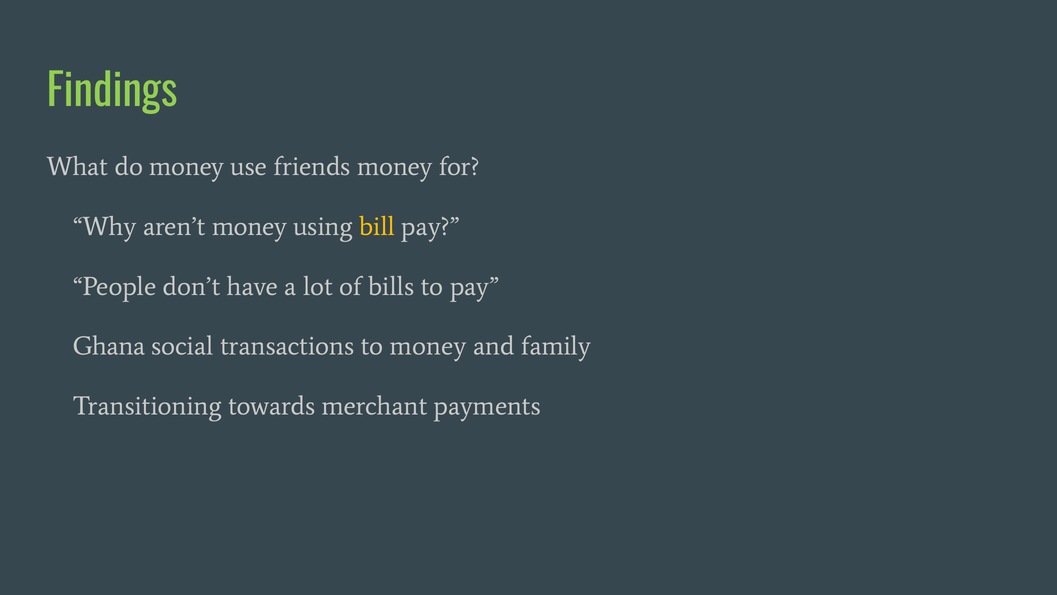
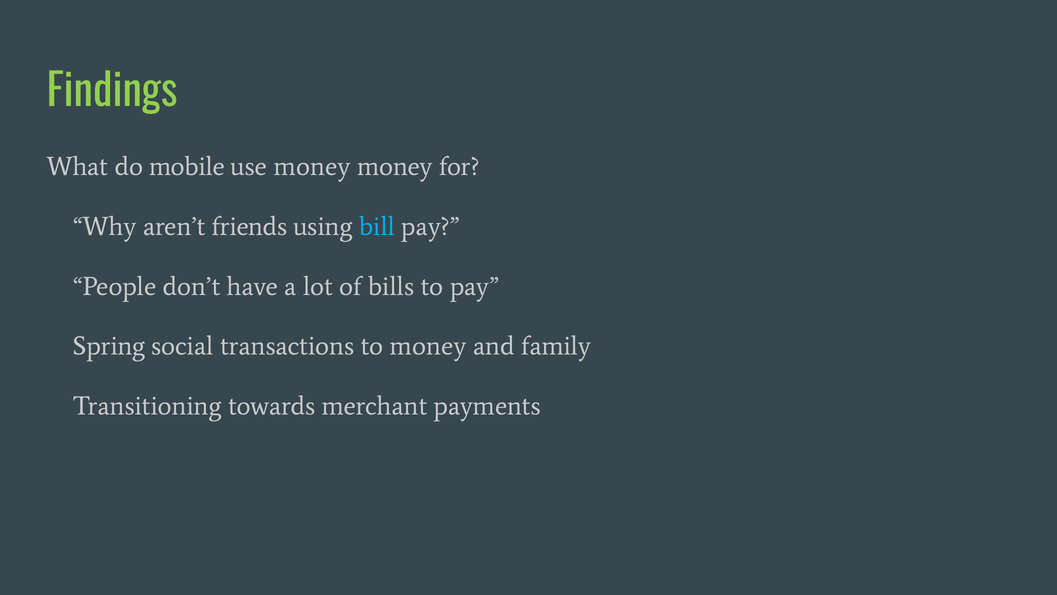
do money: money -> mobile
use friends: friends -> money
aren’t money: money -> friends
bill colour: yellow -> light blue
Ghana: Ghana -> Spring
